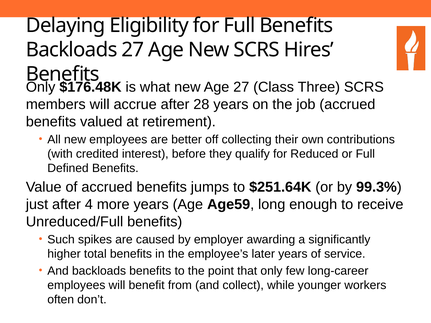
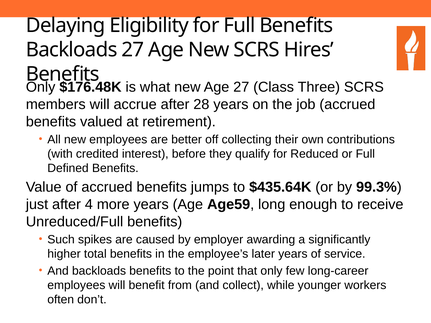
$251.64K: $251.64K -> $435.64K
